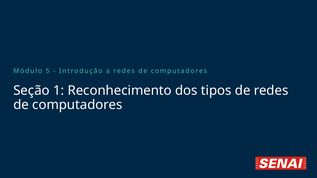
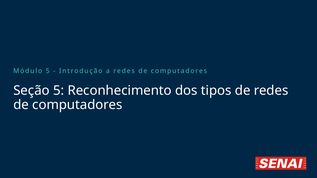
Seção 1: 1 -> 5
